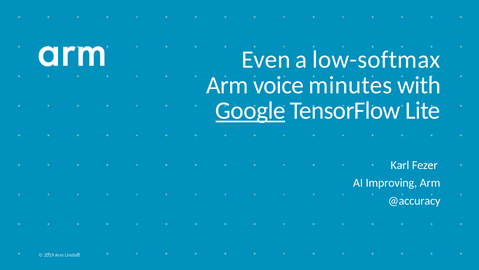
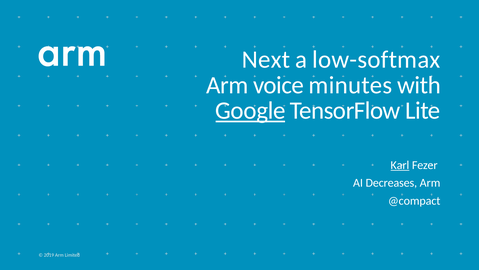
Even: Even -> Next
Karl underline: none -> present
Improving: Improving -> Decreases
@accuracy: @accuracy -> @compact
